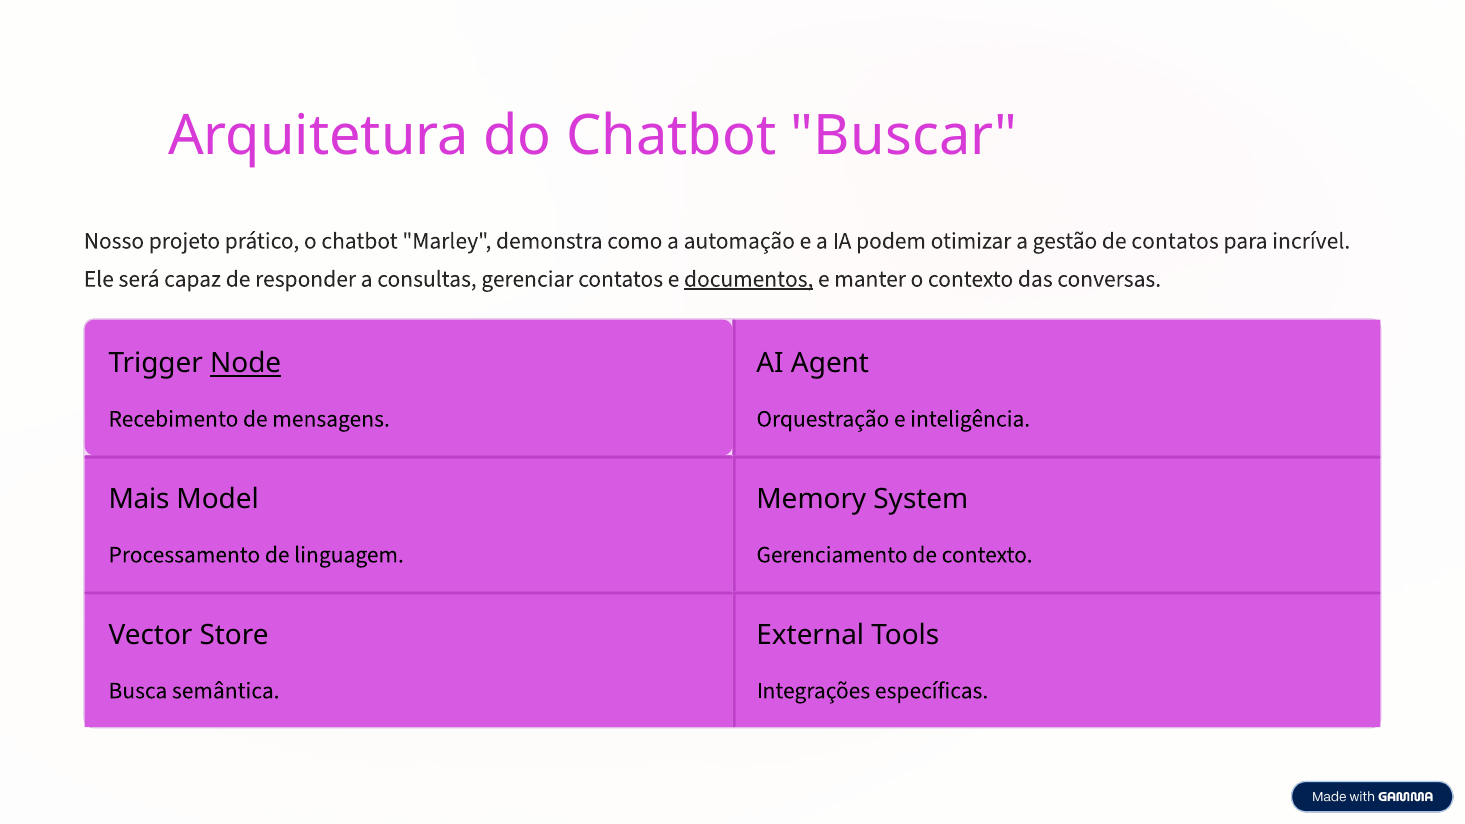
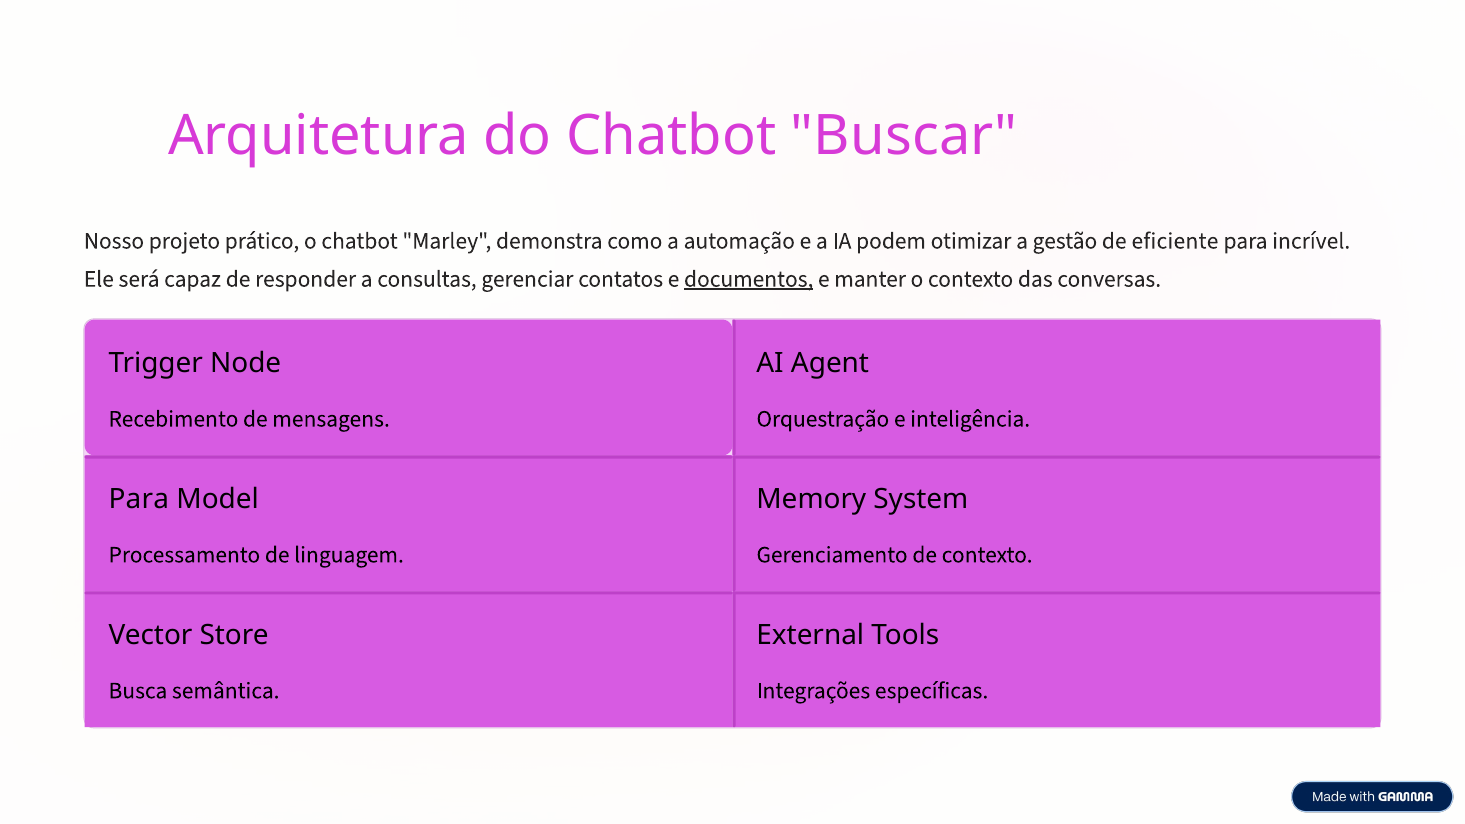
de contatos: contatos -> eficiente
Node underline: present -> none
Mais at (139, 500): Mais -> Para
